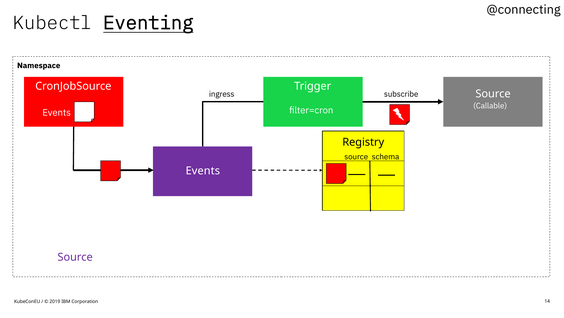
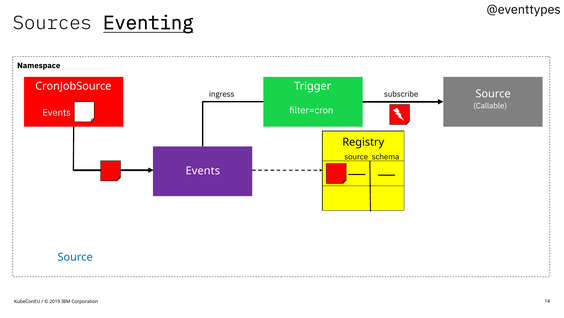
@connecting: @connecting -> @eventtypes
Kubectl: Kubectl -> Sources
Source at (75, 257) colour: purple -> blue
